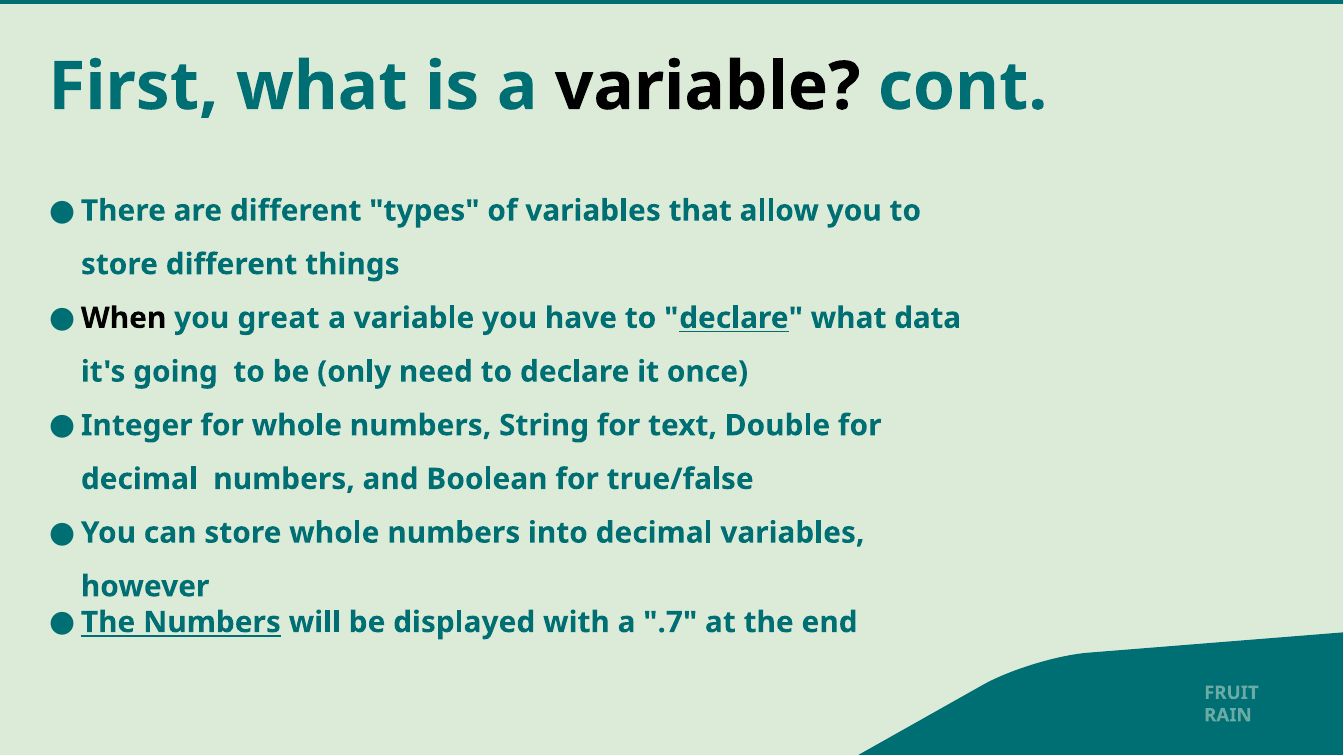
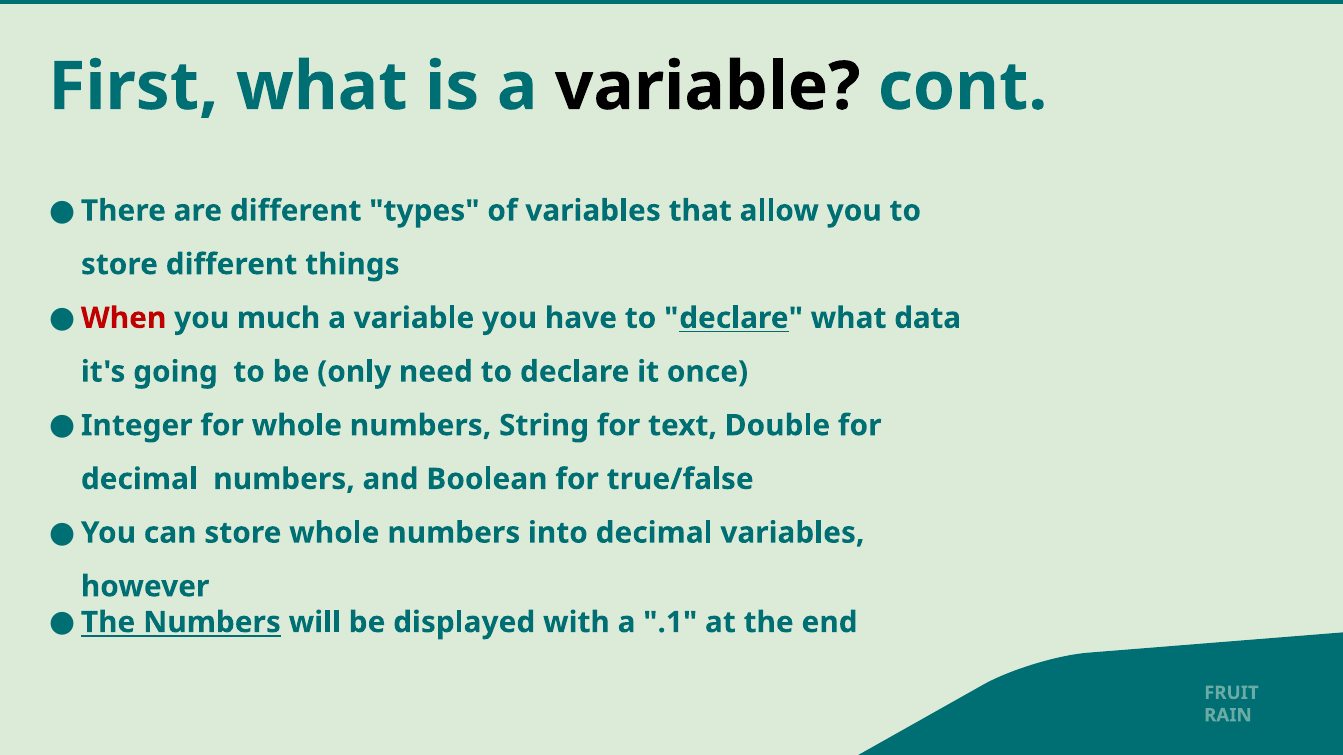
When colour: black -> red
great: great -> much
.7: .7 -> .1
